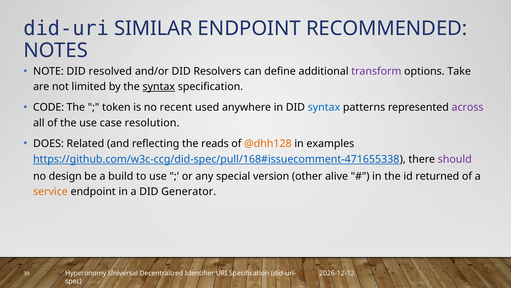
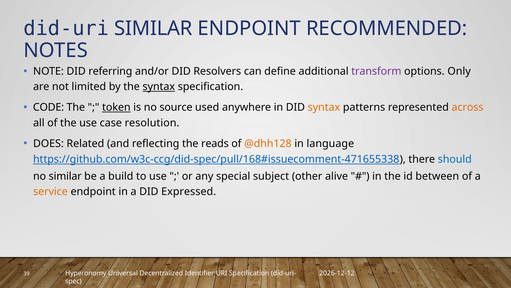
resolved: resolved -> referring
Take: Take -> Only
token underline: none -> present
recent: recent -> source
syntax at (324, 107) colour: blue -> orange
across colour: purple -> orange
examples: examples -> language
should colour: purple -> blue
no design: design -> similar
version: version -> subject
returned: returned -> between
Generator: Generator -> Expressed
